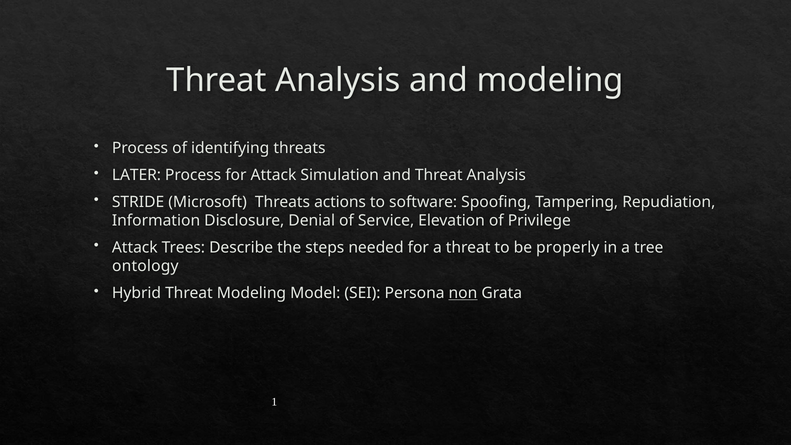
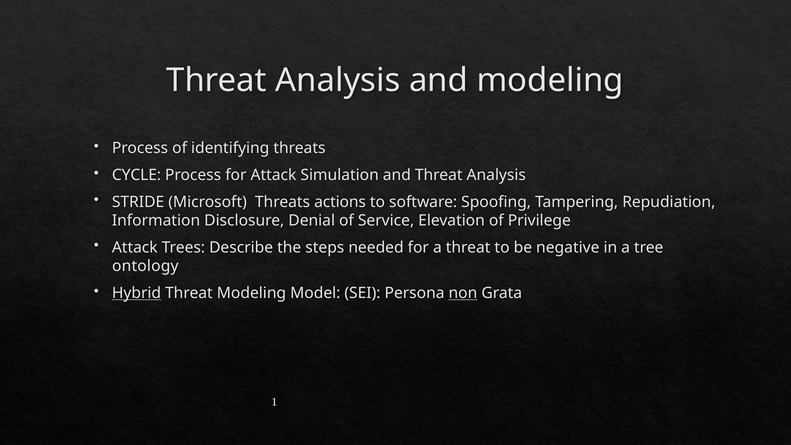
LATER: LATER -> CYCLE
properly: properly -> negative
Hybrid underline: none -> present
